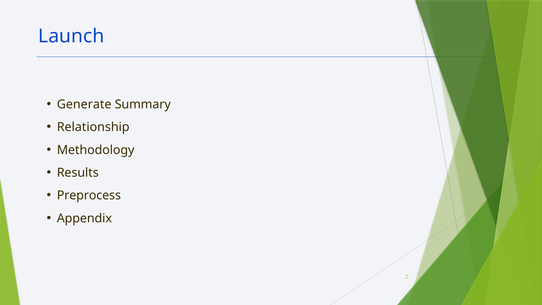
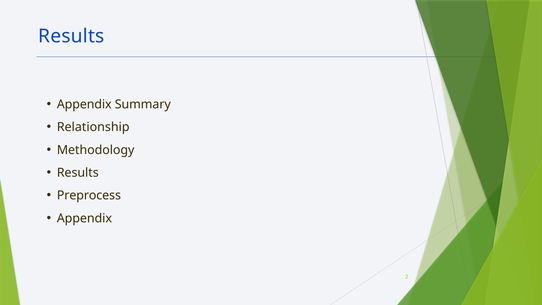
Launch at (71, 36): Launch -> Results
Generate at (84, 104): Generate -> Appendix
